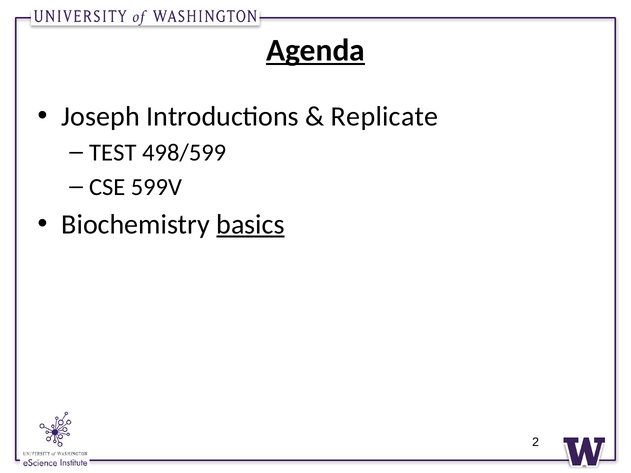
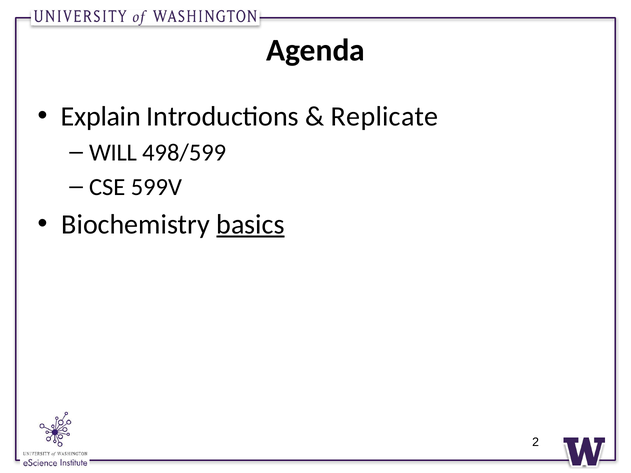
Agenda underline: present -> none
Joseph: Joseph -> Explain
TEST: TEST -> WILL
